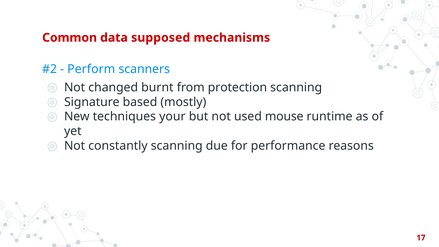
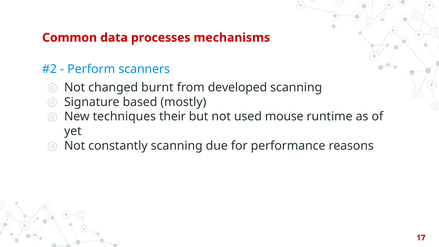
supposed: supposed -> processes
protection: protection -> developed
your: your -> their
